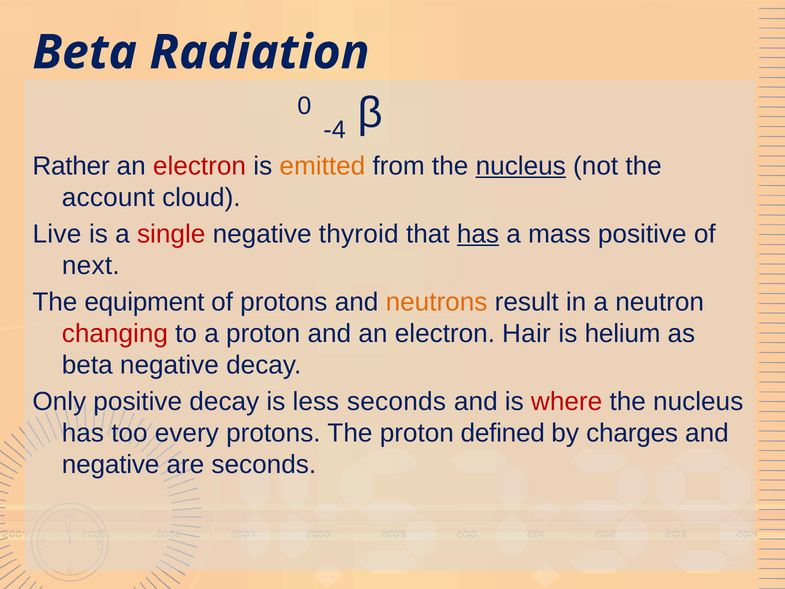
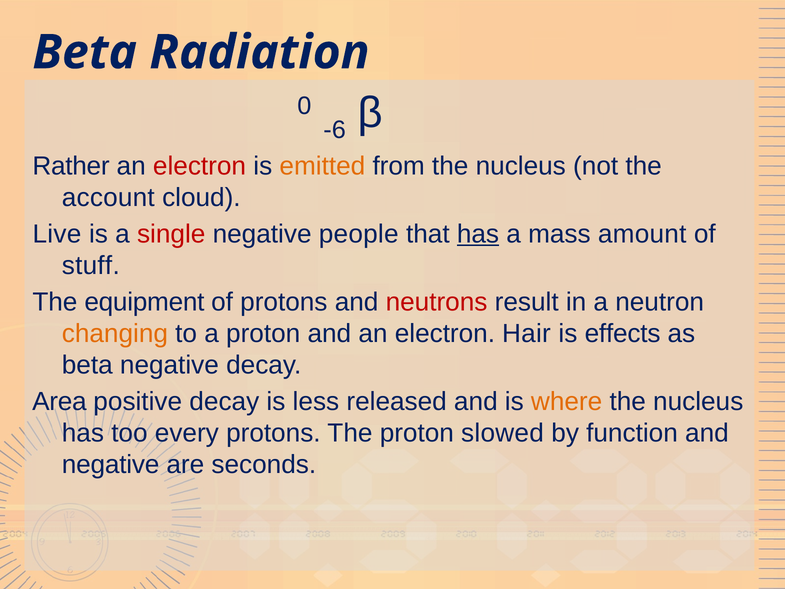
-4: -4 -> -6
nucleus at (521, 166) underline: present -> none
thyroid: thyroid -> people
mass positive: positive -> amount
next: next -> stuff
neutrons colour: orange -> red
changing colour: red -> orange
helium: helium -> effects
Only: Only -> Area
less seconds: seconds -> released
where colour: red -> orange
defined: defined -> slowed
charges: charges -> function
